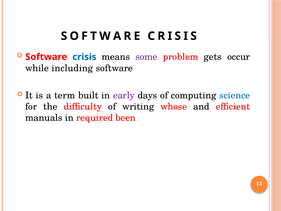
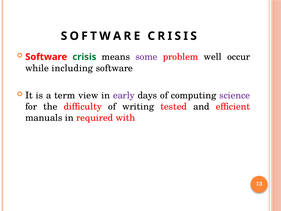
crisis colour: blue -> green
gets: gets -> well
built: built -> view
science colour: blue -> purple
whose: whose -> tested
been: been -> with
